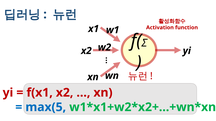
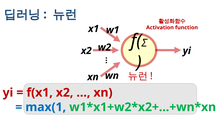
max(5: max(5 -> max(1
